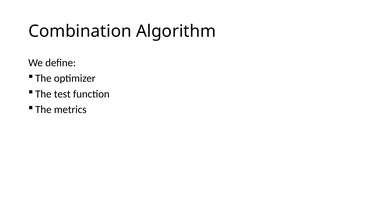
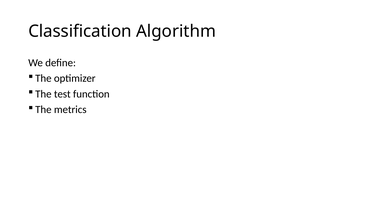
Combination: Combination -> Classification
